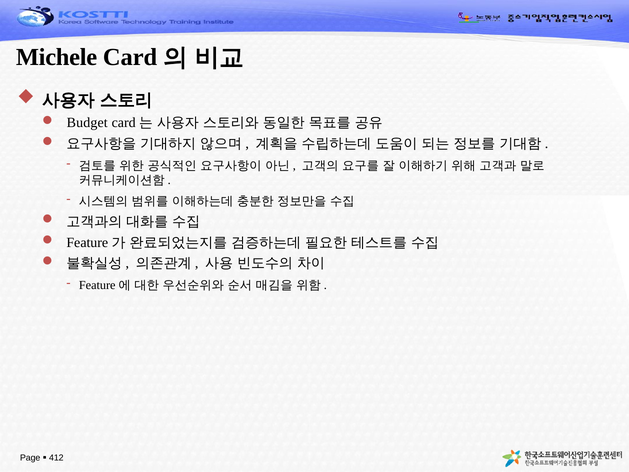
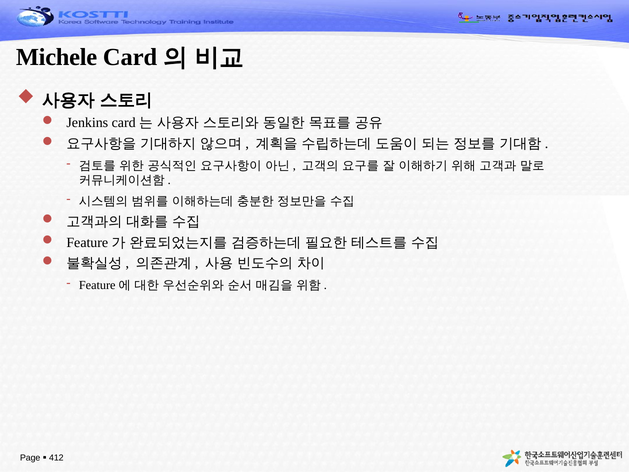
Budget: Budget -> Jenkins
